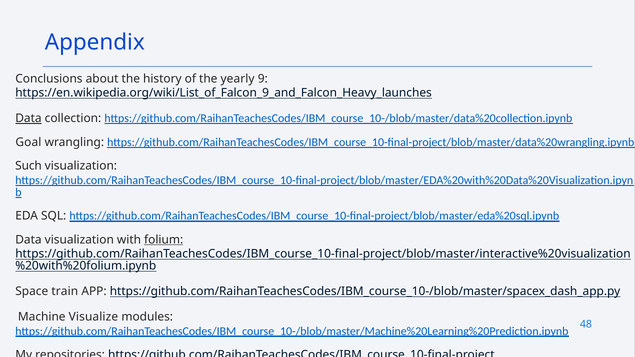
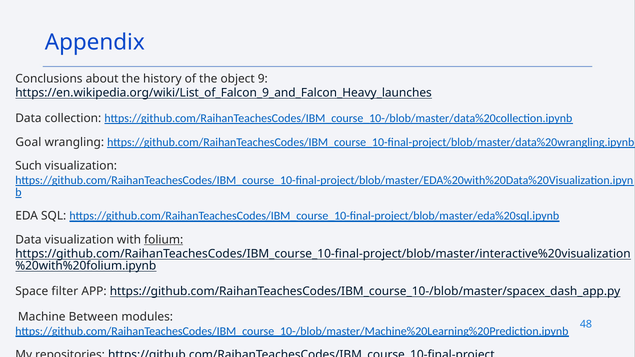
yearly: yearly -> object
Data at (28, 119) underline: present -> none
train: train -> filter
Visualize: Visualize -> Between
